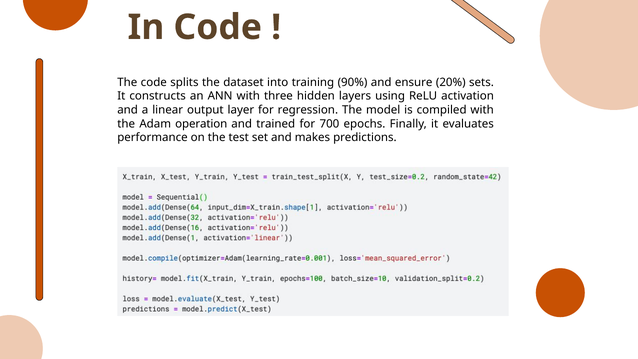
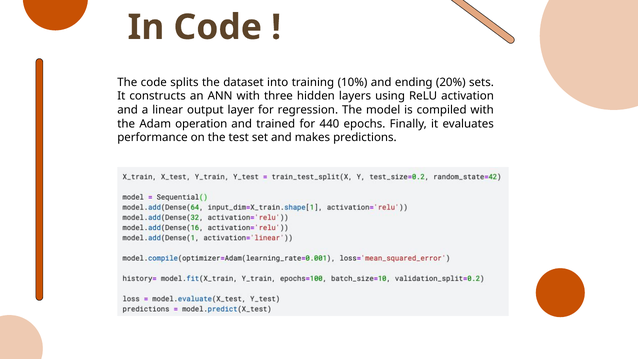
90%: 90% -> 10%
ensure: ensure -> ending
700: 700 -> 440
